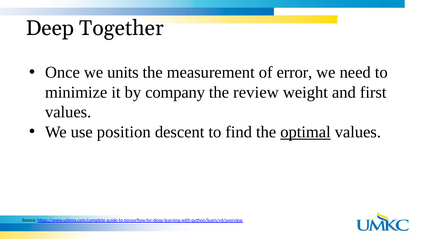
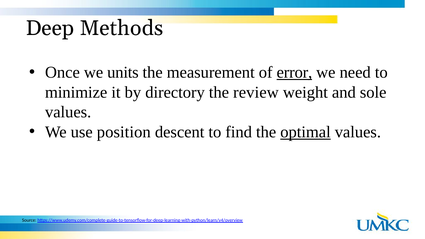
Together: Together -> Methods
error underline: none -> present
company: company -> directory
first: first -> sole
